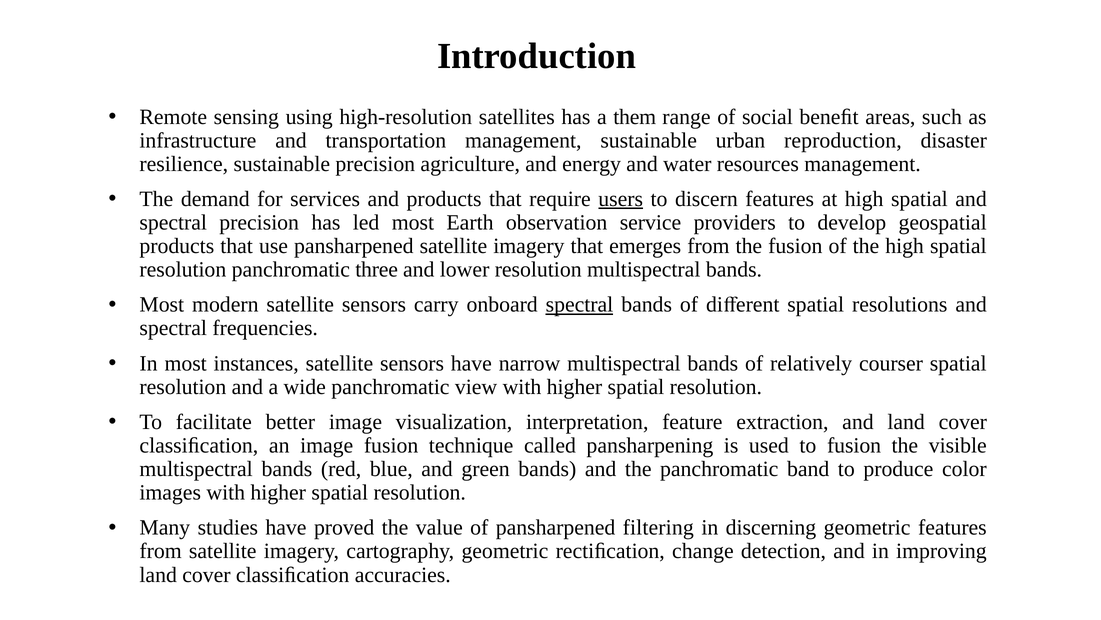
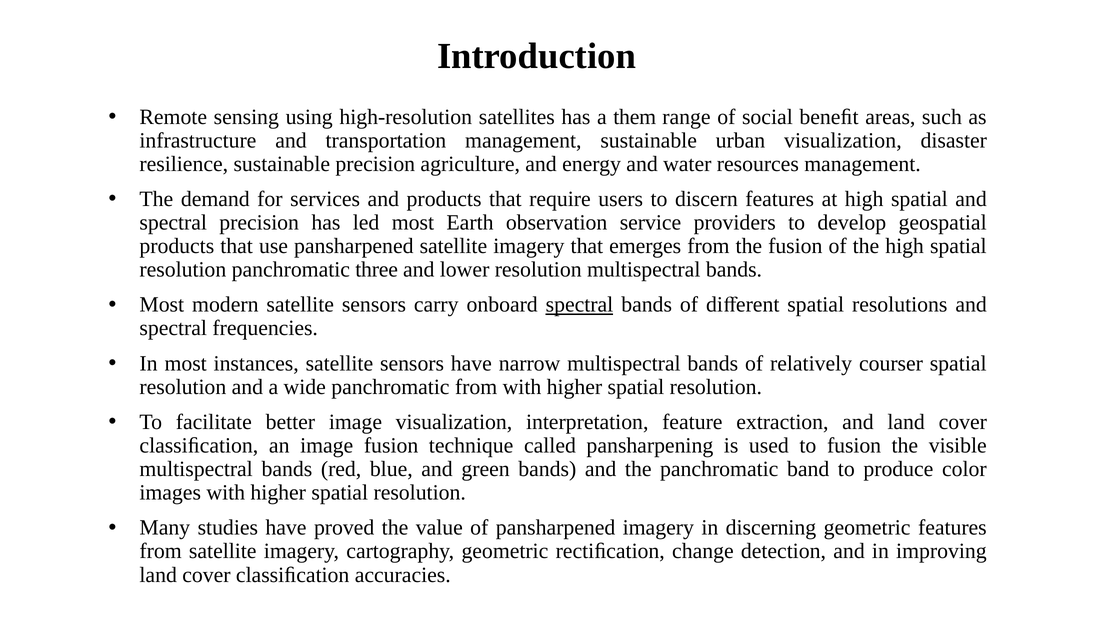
urban reproduction: reproduction -> visualization
users underline: present -> none
panchromatic view: view -> from
pansharpened filtering: filtering -> imagery
